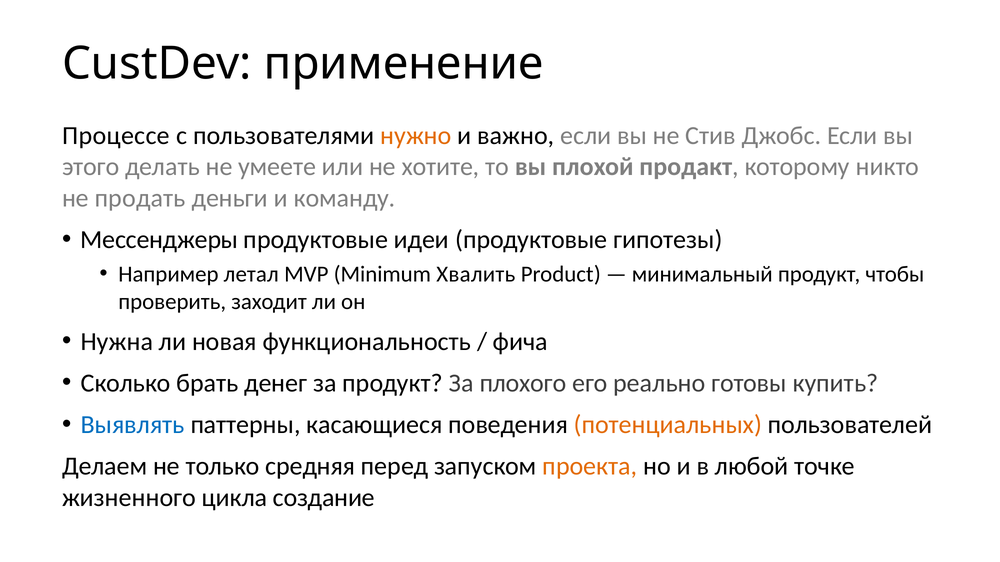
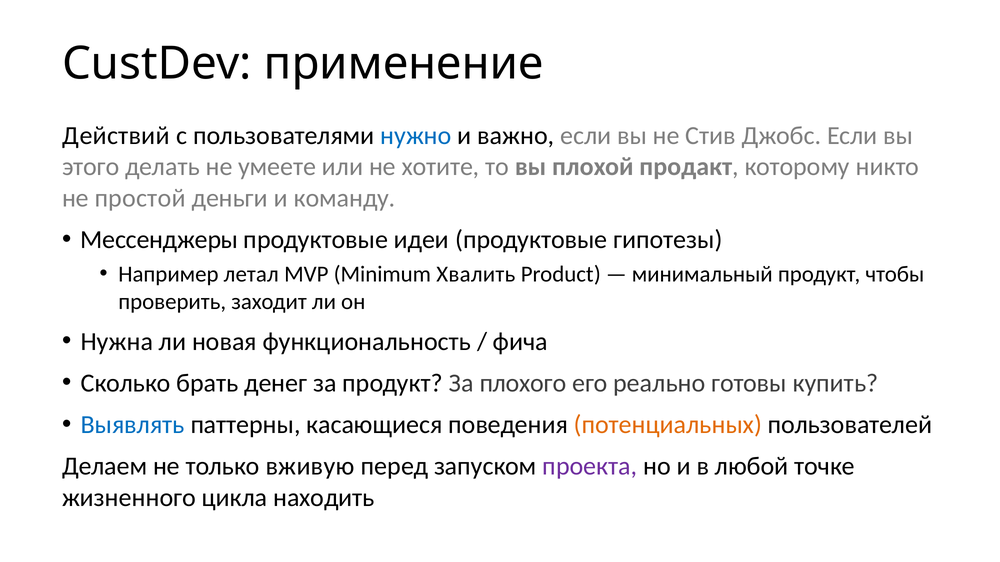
Процессе: Процессе -> Действий
нужно colour: orange -> blue
продать: продать -> простой
средняя: средняя -> вживую
проекта colour: orange -> purple
создание: создание -> находить
